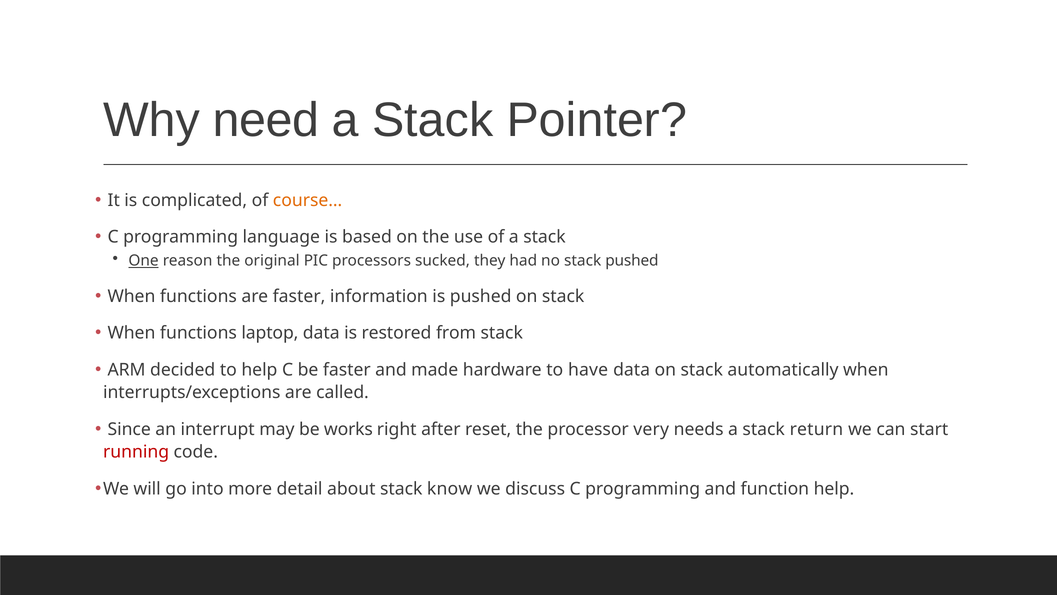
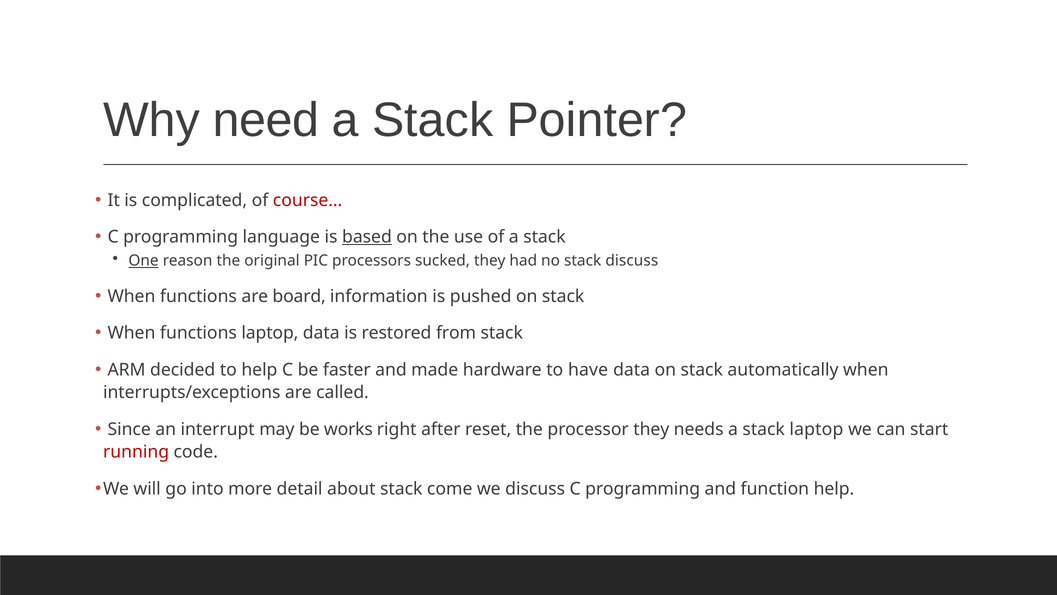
course… colour: orange -> red
based underline: none -> present
stack pushed: pushed -> discuss
are faster: faster -> board
processor very: very -> they
stack return: return -> laptop
know: know -> come
